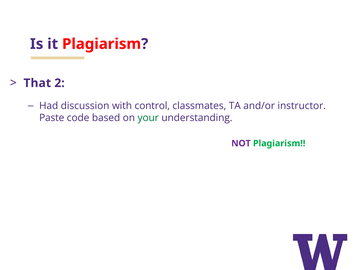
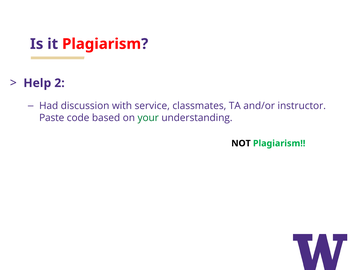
That: That -> Help
control: control -> service
NOT colour: purple -> black
